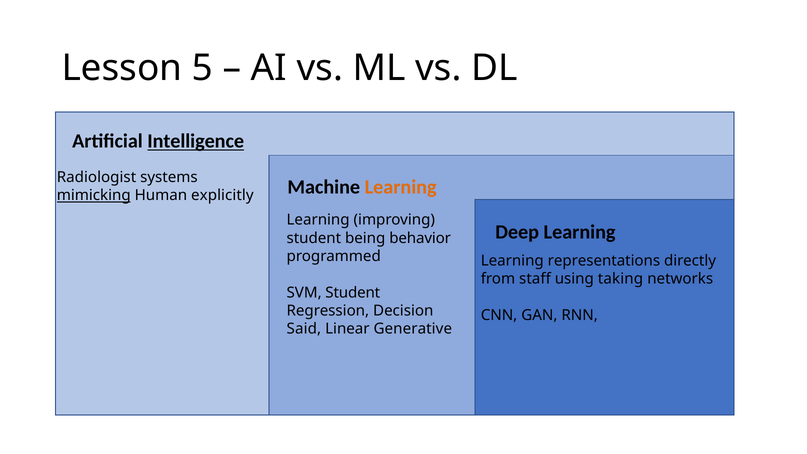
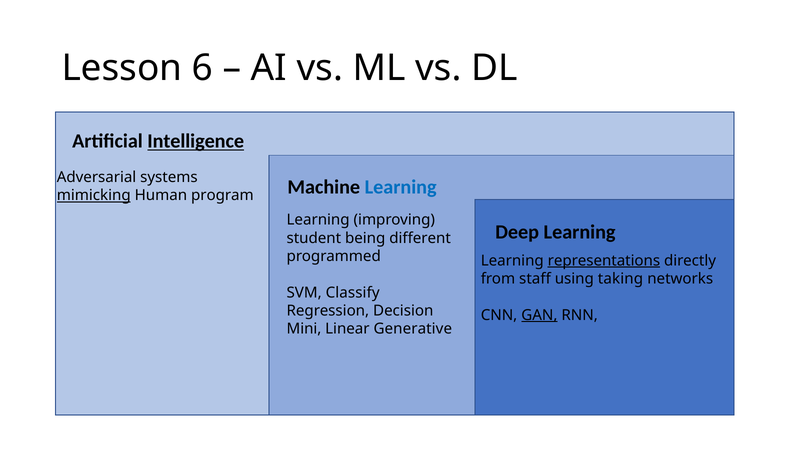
5: 5 -> 6
Radiologist: Radiologist -> Adversarial
Learning at (401, 187) colour: orange -> blue
explicitly: explicitly -> program
behavior: behavior -> different
representations underline: none -> present
SVM Student: Student -> Classify
GAN underline: none -> present
Said: Said -> Mini
